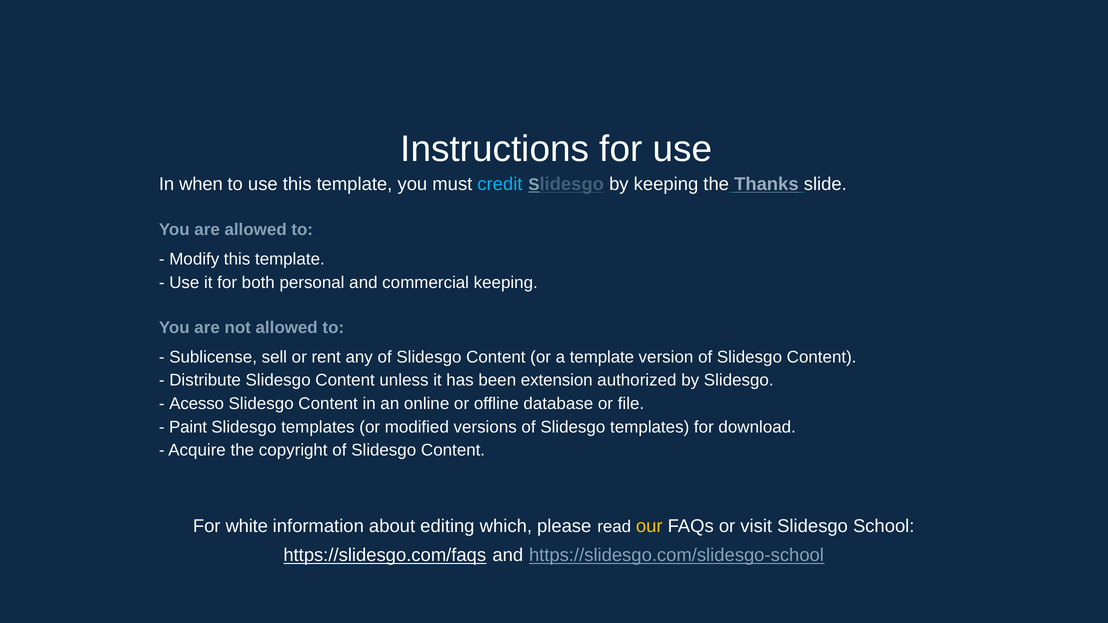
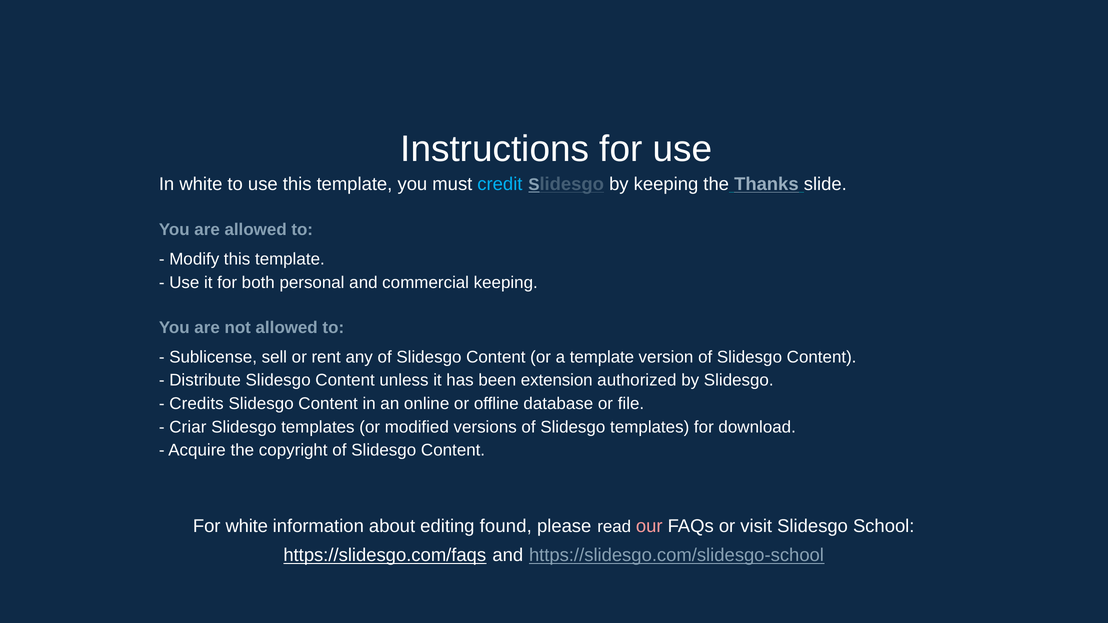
In when: when -> white
Acesso: Acesso -> Credits
Paint: Paint -> Criar
which: which -> found
our colour: yellow -> pink
